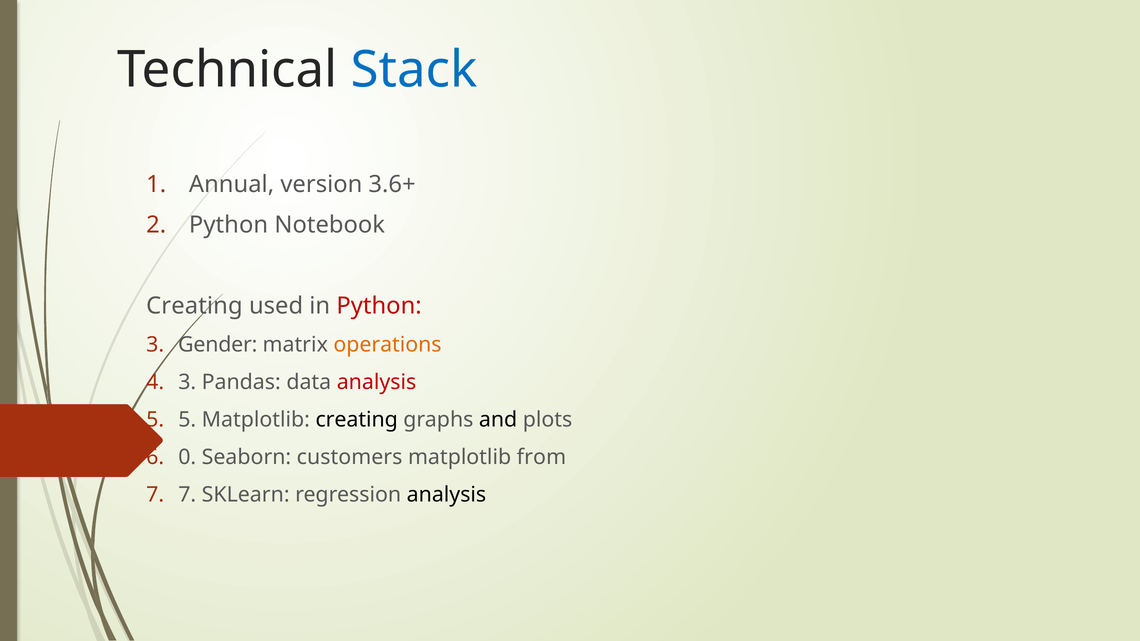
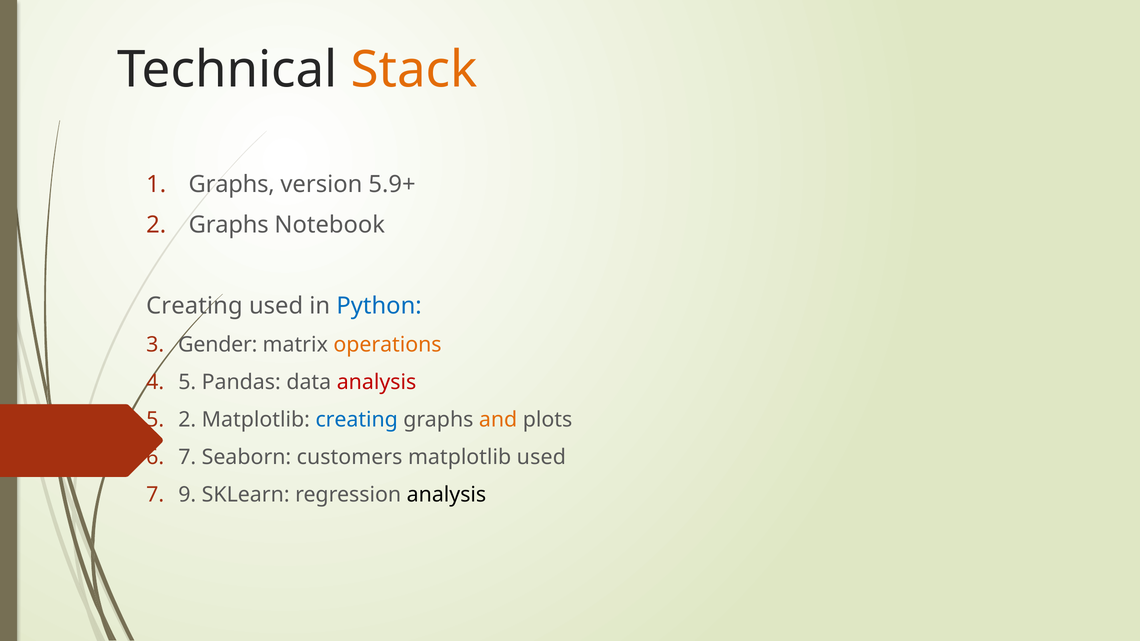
Stack colour: blue -> orange
Annual at (232, 185): Annual -> Graphs
3.6+: 3.6+ -> 5.9+
2 Python: Python -> Graphs
Python at (379, 306) colour: red -> blue
4 3: 3 -> 5
5 5: 5 -> 2
creating at (357, 420) colour: black -> blue
and colour: black -> orange
0 at (187, 457): 0 -> 7
matplotlib from: from -> used
7 at (187, 495): 7 -> 9
